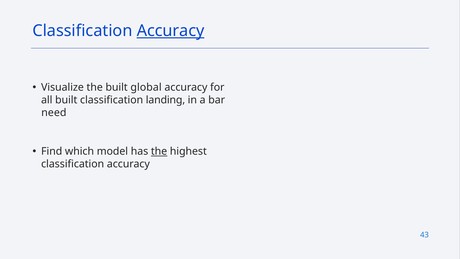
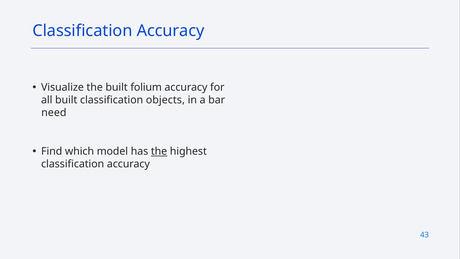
Accuracy at (171, 31) underline: present -> none
global: global -> folium
landing: landing -> objects
